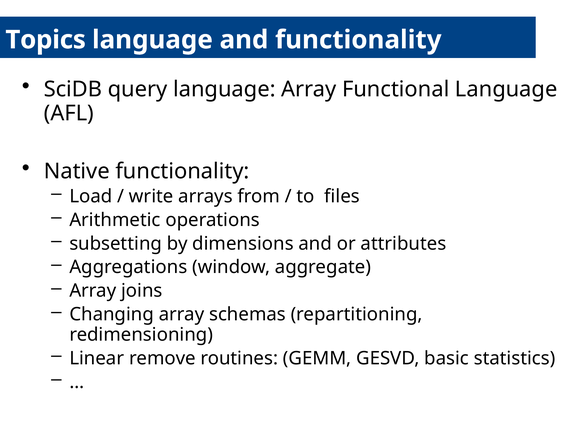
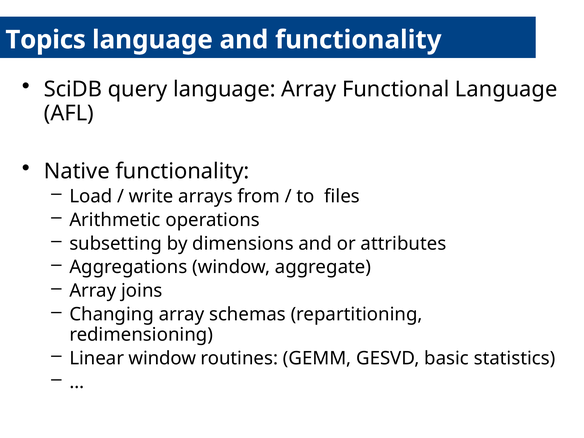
Linear remove: remove -> window
